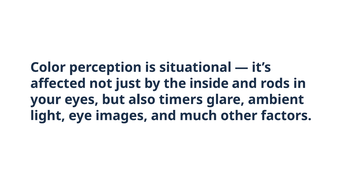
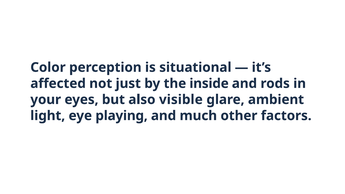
timers: timers -> visible
images: images -> playing
